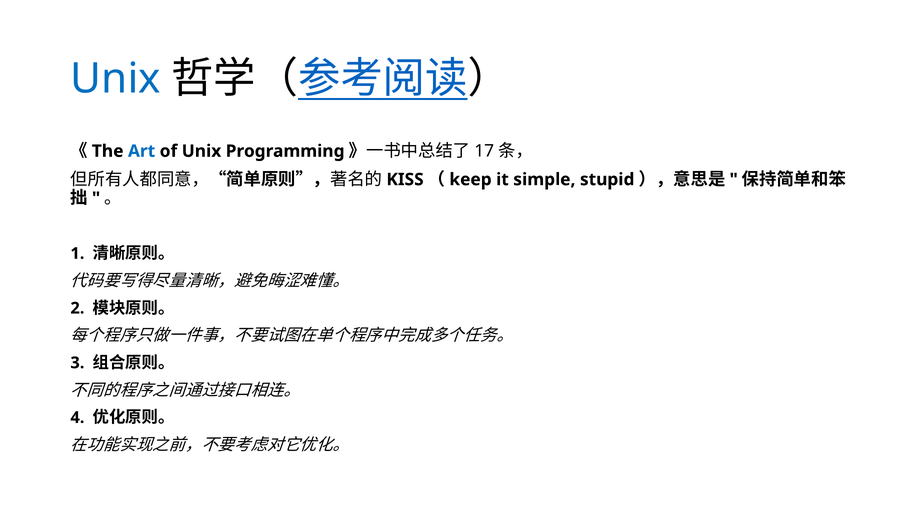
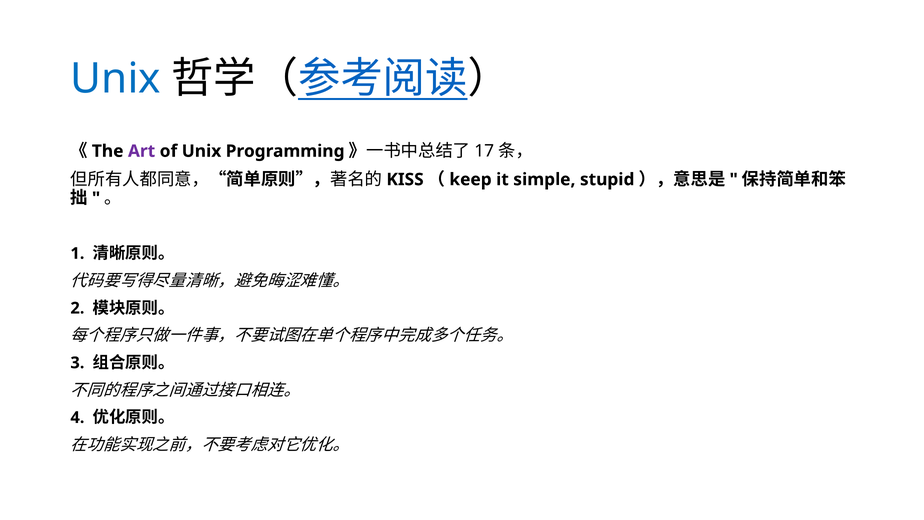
Art colour: blue -> purple
